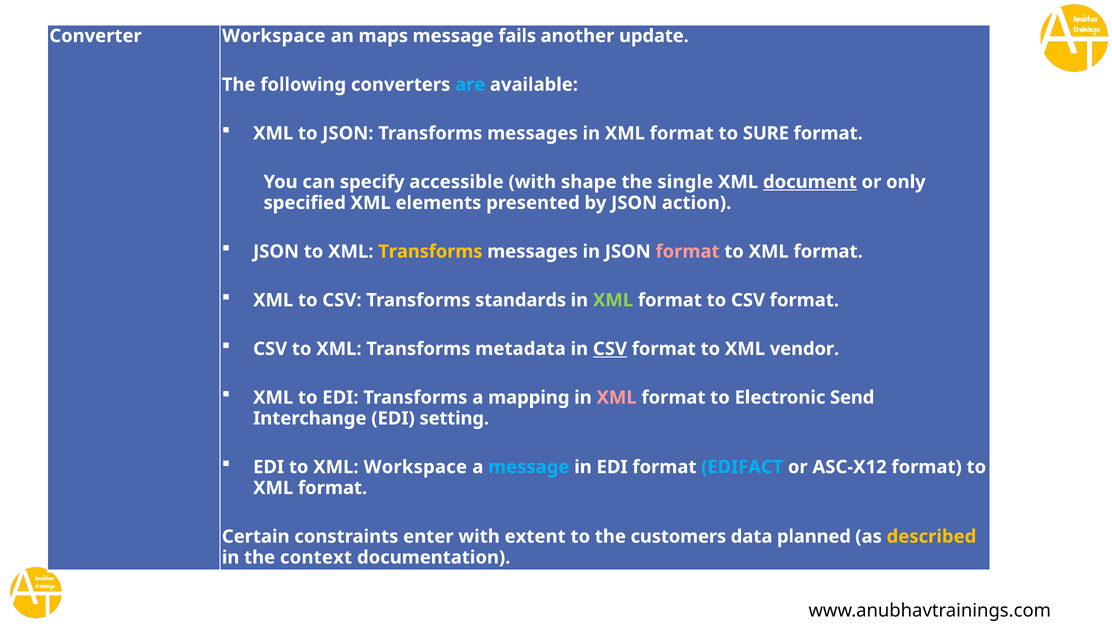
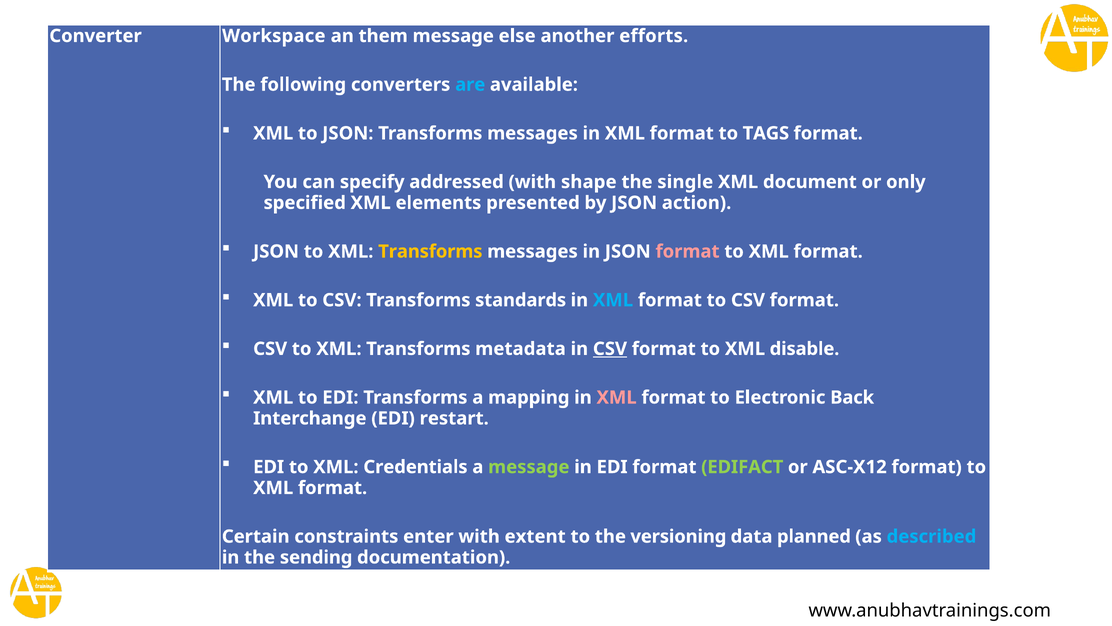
maps: maps -> them
fails: fails -> else
update: update -> efforts
SURE: SURE -> TAGS
accessible: accessible -> addressed
document underline: present -> none
XML at (613, 300) colour: light green -> light blue
vendor: vendor -> disable
Send: Send -> Back
setting: setting -> restart
XML Workspace: Workspace -> Credentials
message at (529, 467) colour: light blue -> light green
EDIFACT colour: light blue -> light green
customers: customers -> versioning
described colour: yellow -> light blue
context: context -> sending
